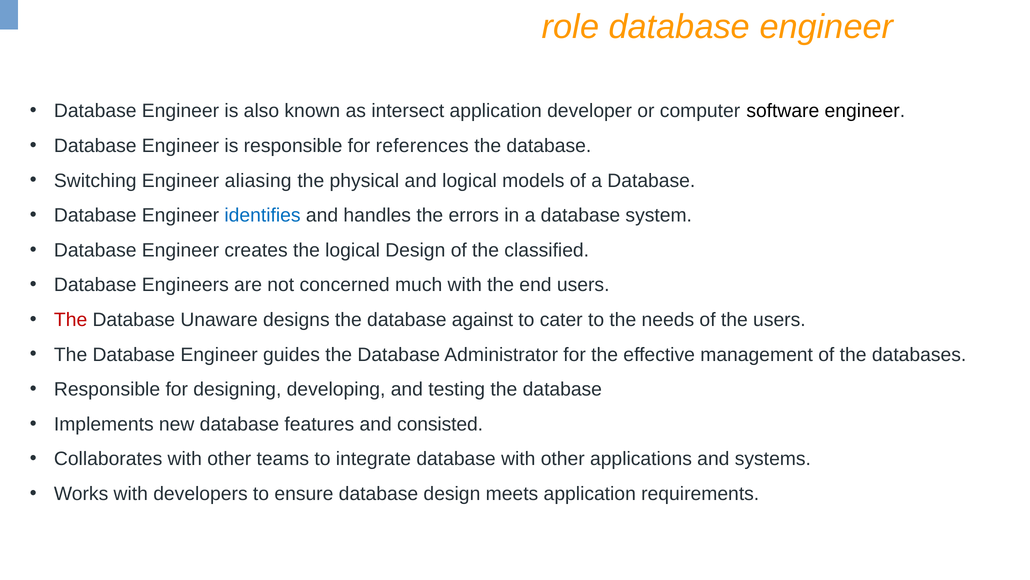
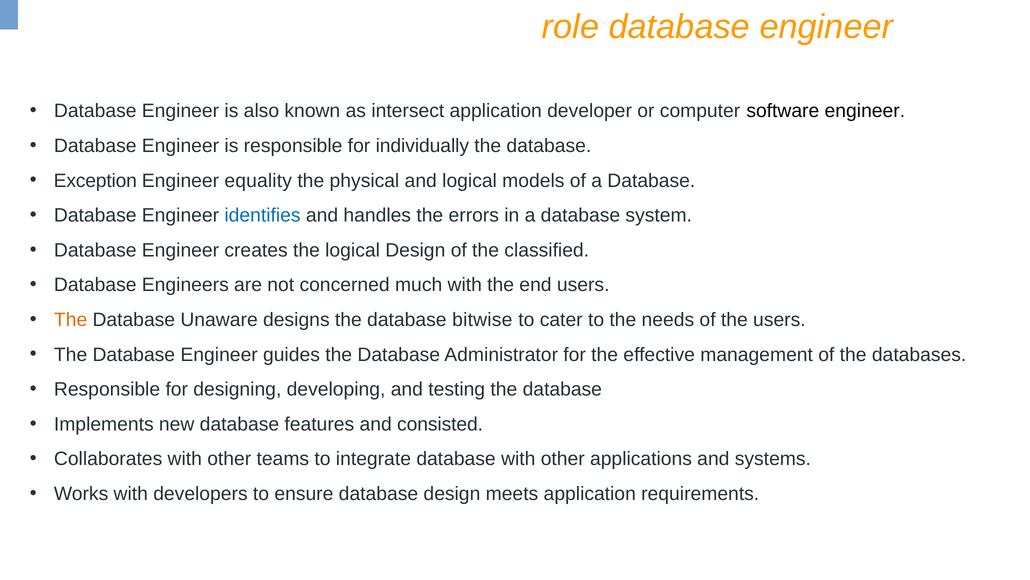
references: references -> individually
Switching: Switching -> Exception
aliasing: aliasing -> equality
The at (71, 319) colour: red -> orange
against: against -> bitwise
